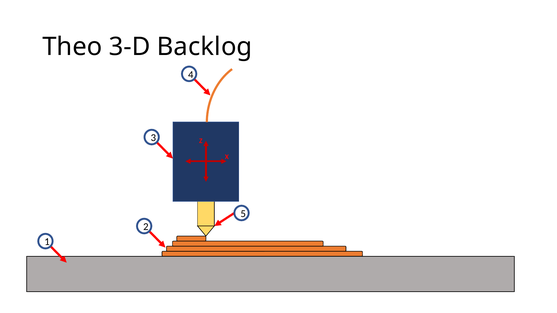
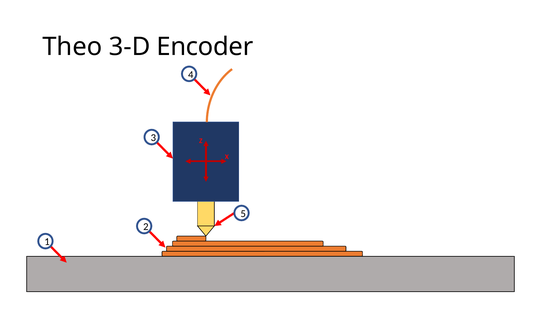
Backlog: Backlog -> Encoder
